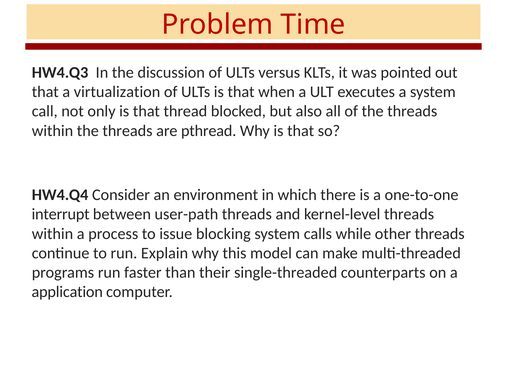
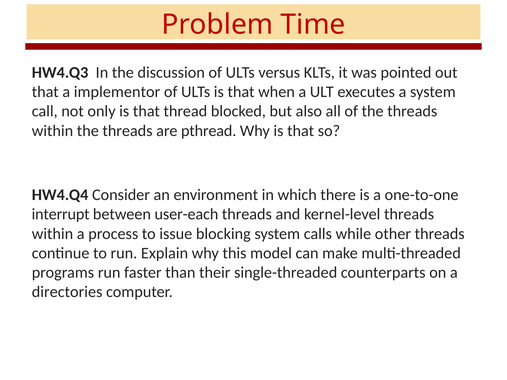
virtualization: virtualization -> implementor
user-path: user-path -> user-each
application: application -> directories
